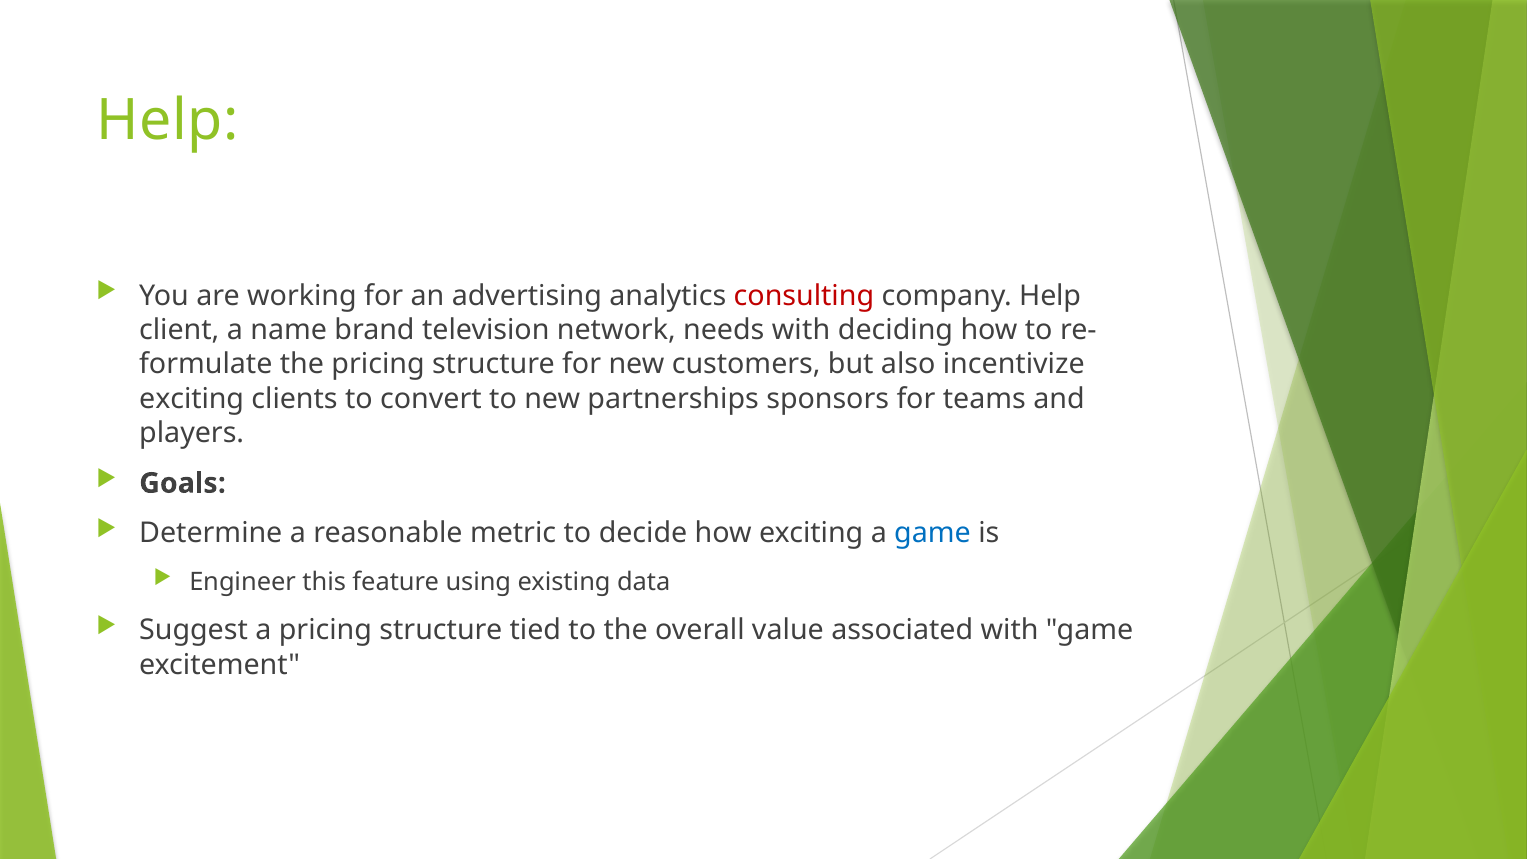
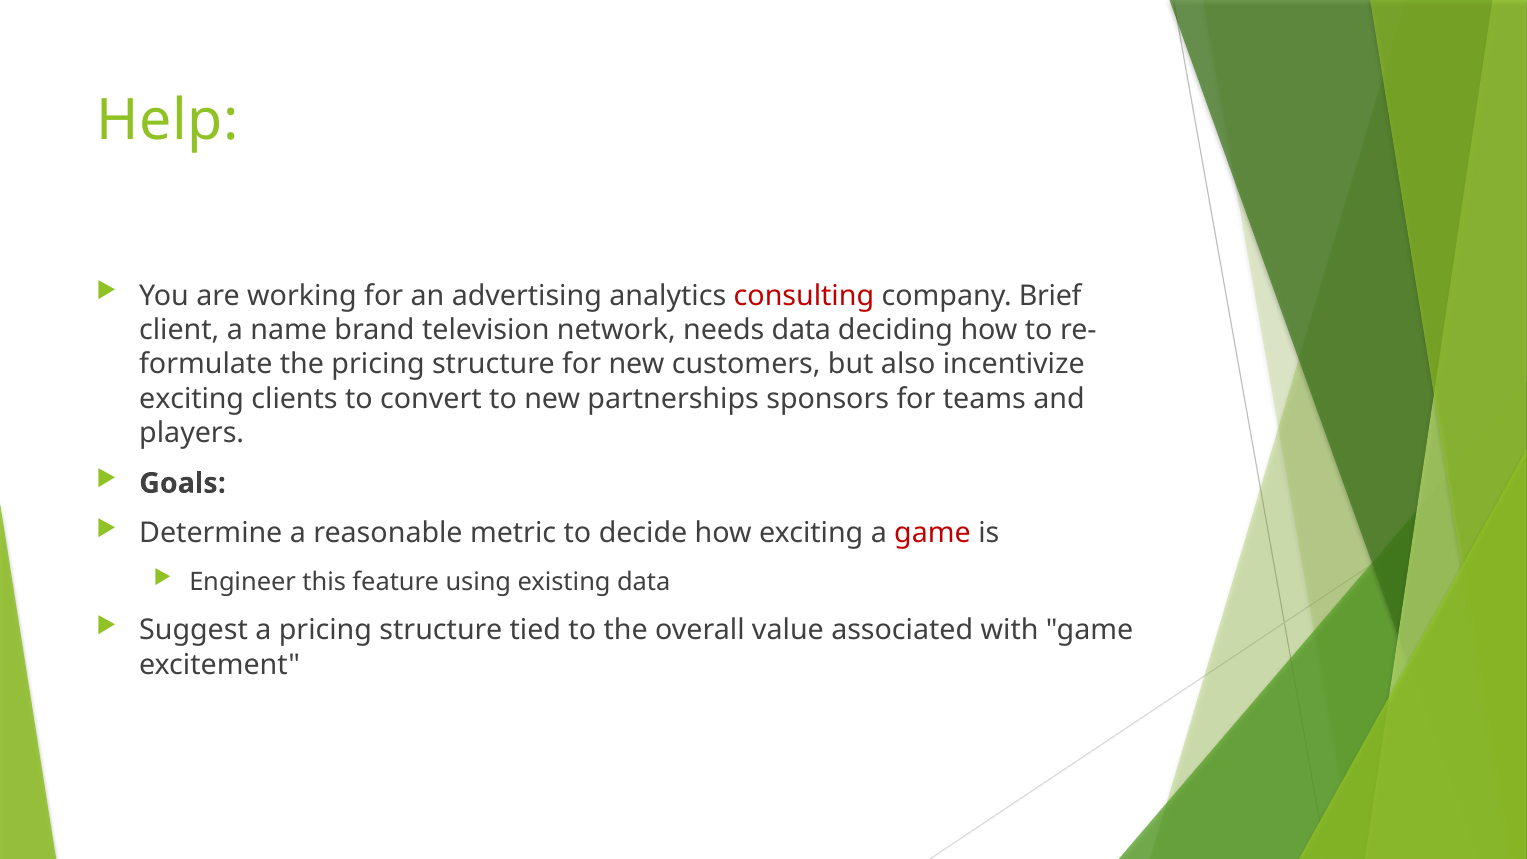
company Help: Help -> Brief
needs with: with -> data
game at (933, 534) colour: blue -> red
